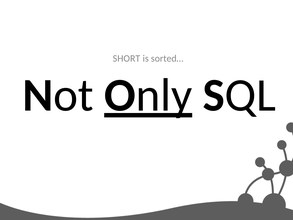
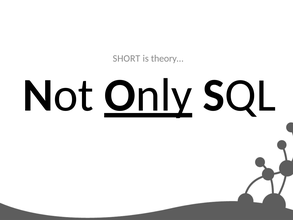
sorted…: sorted… -> theory…
